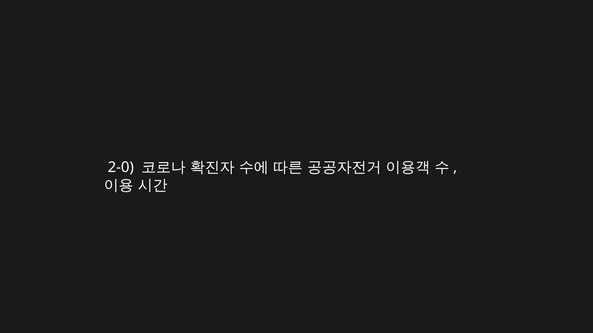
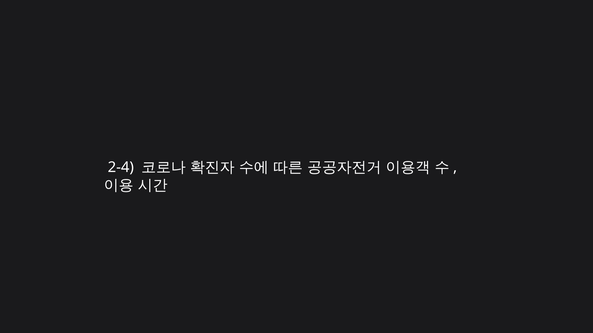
2-0: 2-0 -> 2-4
